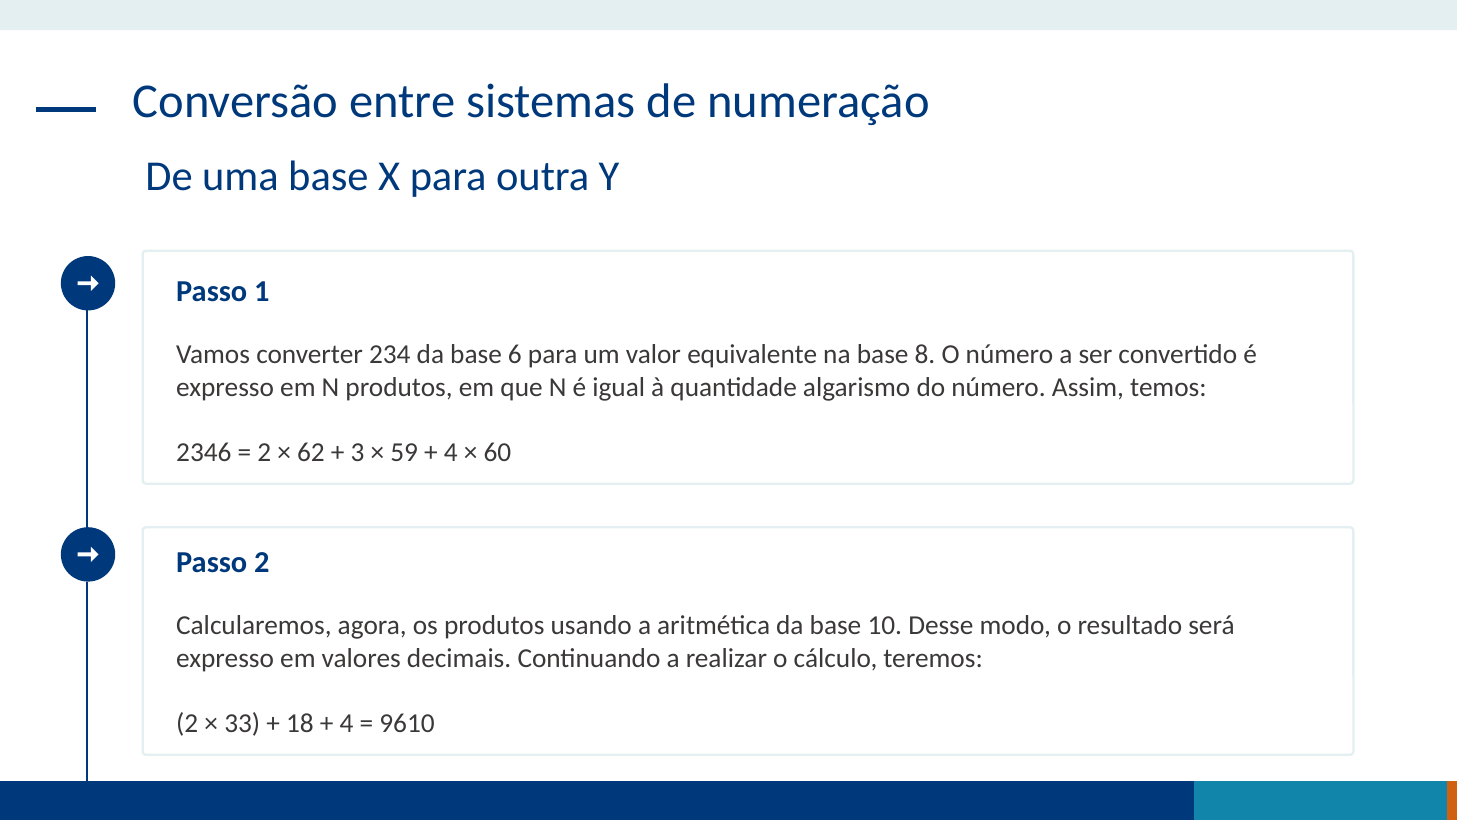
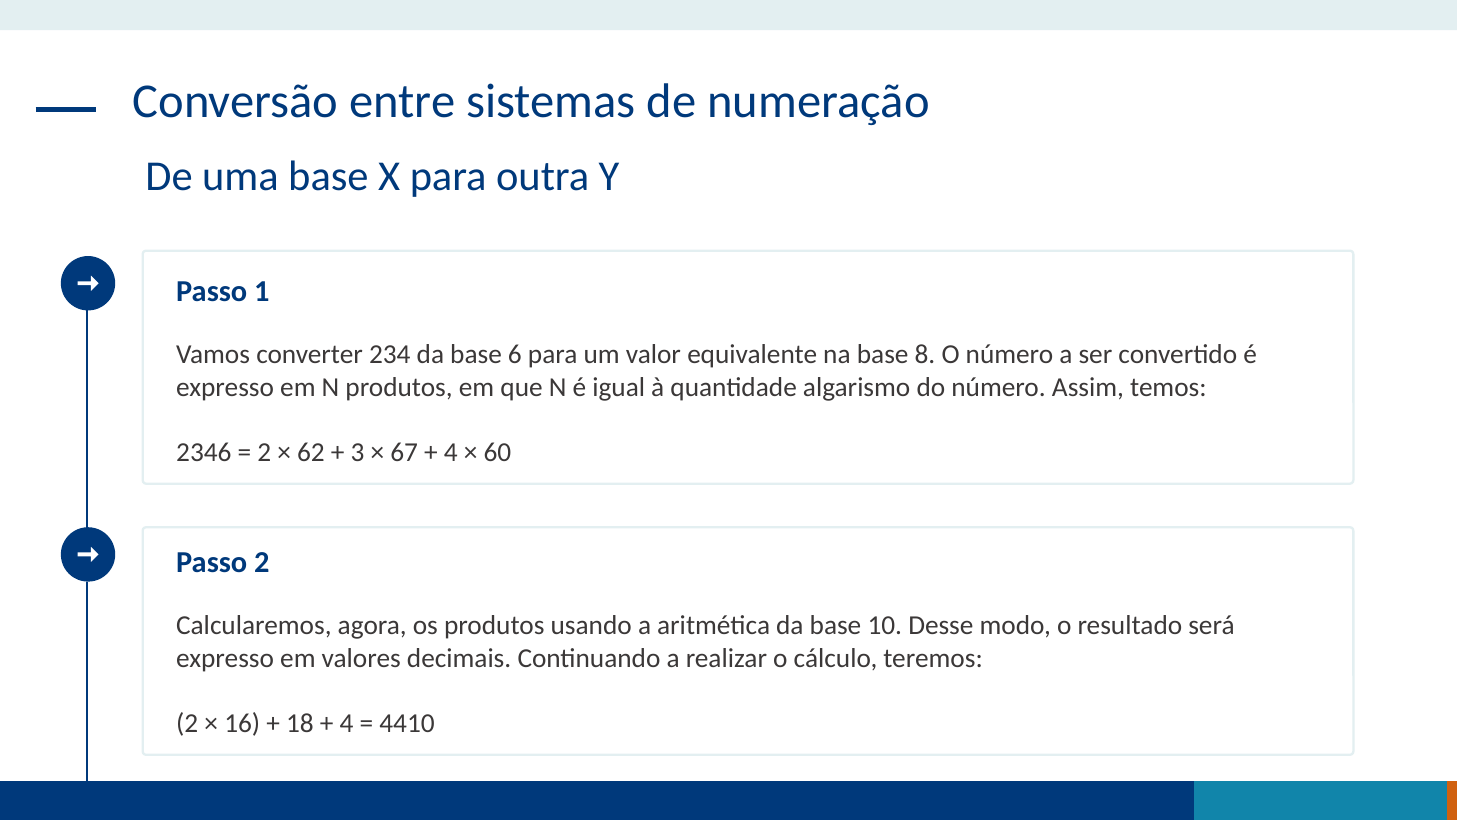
59: 59 -> 67
33: 33 -> 16
9610: 9610 -> 4410
